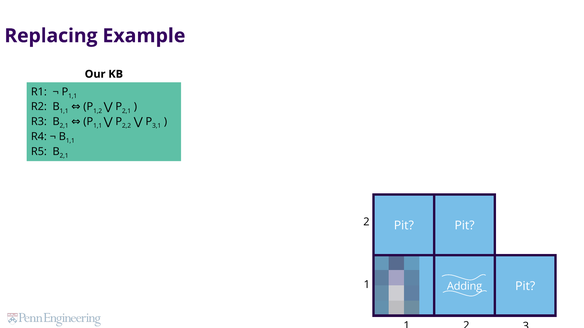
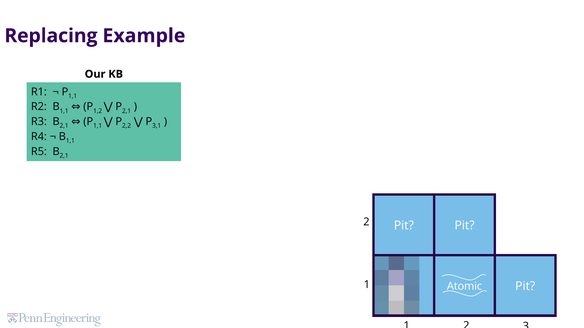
Adding: Adding -> Atomic
